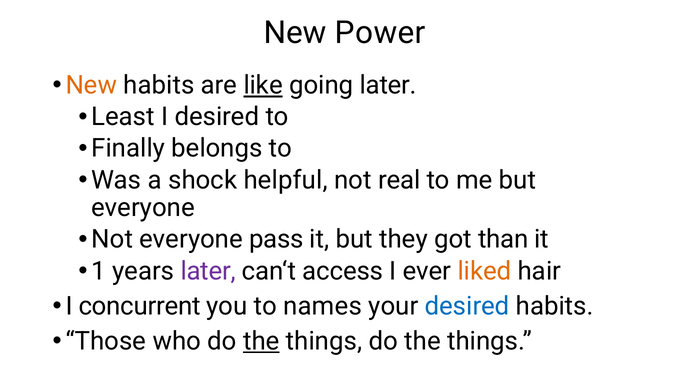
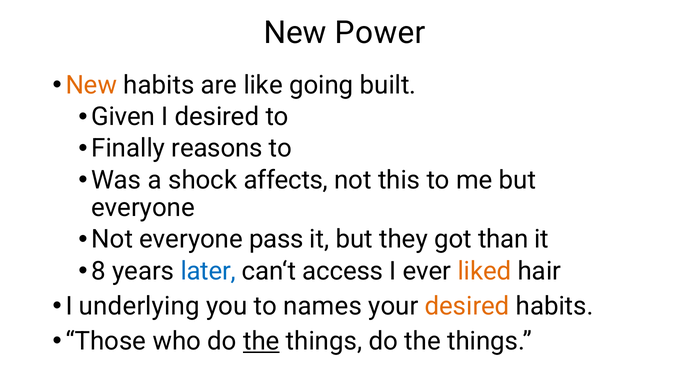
like underline: present -> none
going later: later -> built
Least: Least -> Given
belongs: belongs -> reasons
helpful: helpful -> affects
real: real -> this
1: 1 -> 8
later at (208, 271) colour: purple -> blue
concurrent: concurrent -> underlying
desired at (467, 306) colour: blue -> orange
